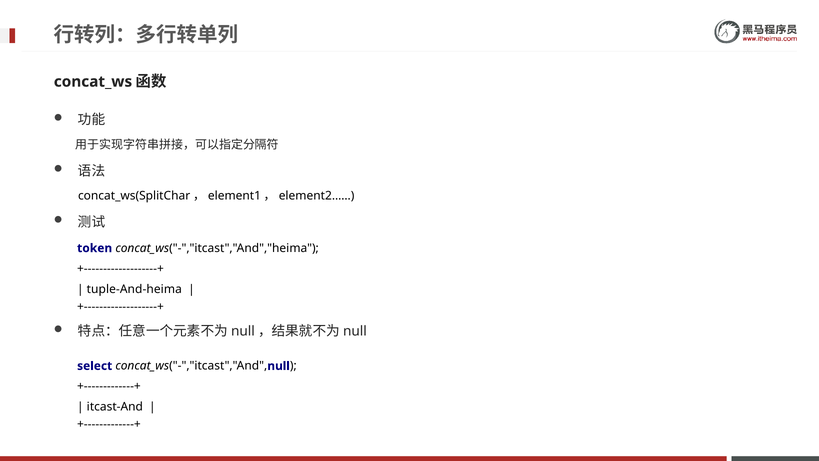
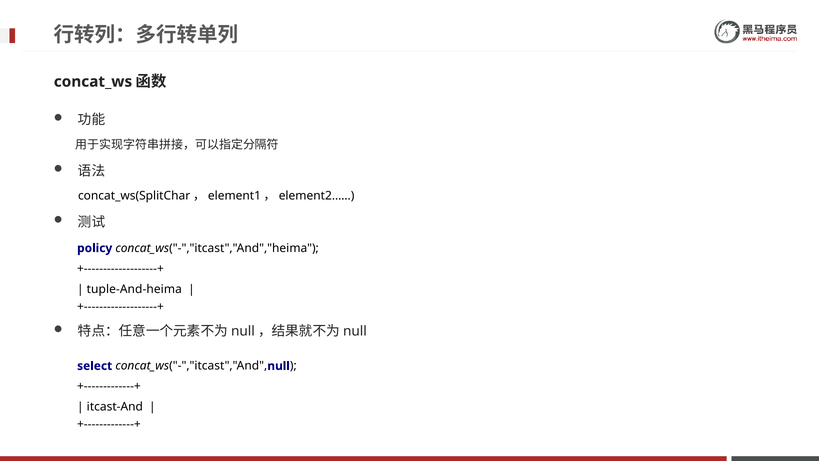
token: token -> policy
